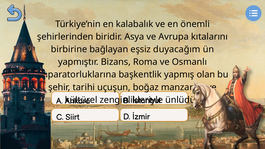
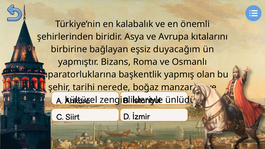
uçuşun: uçuşun -> nerede
